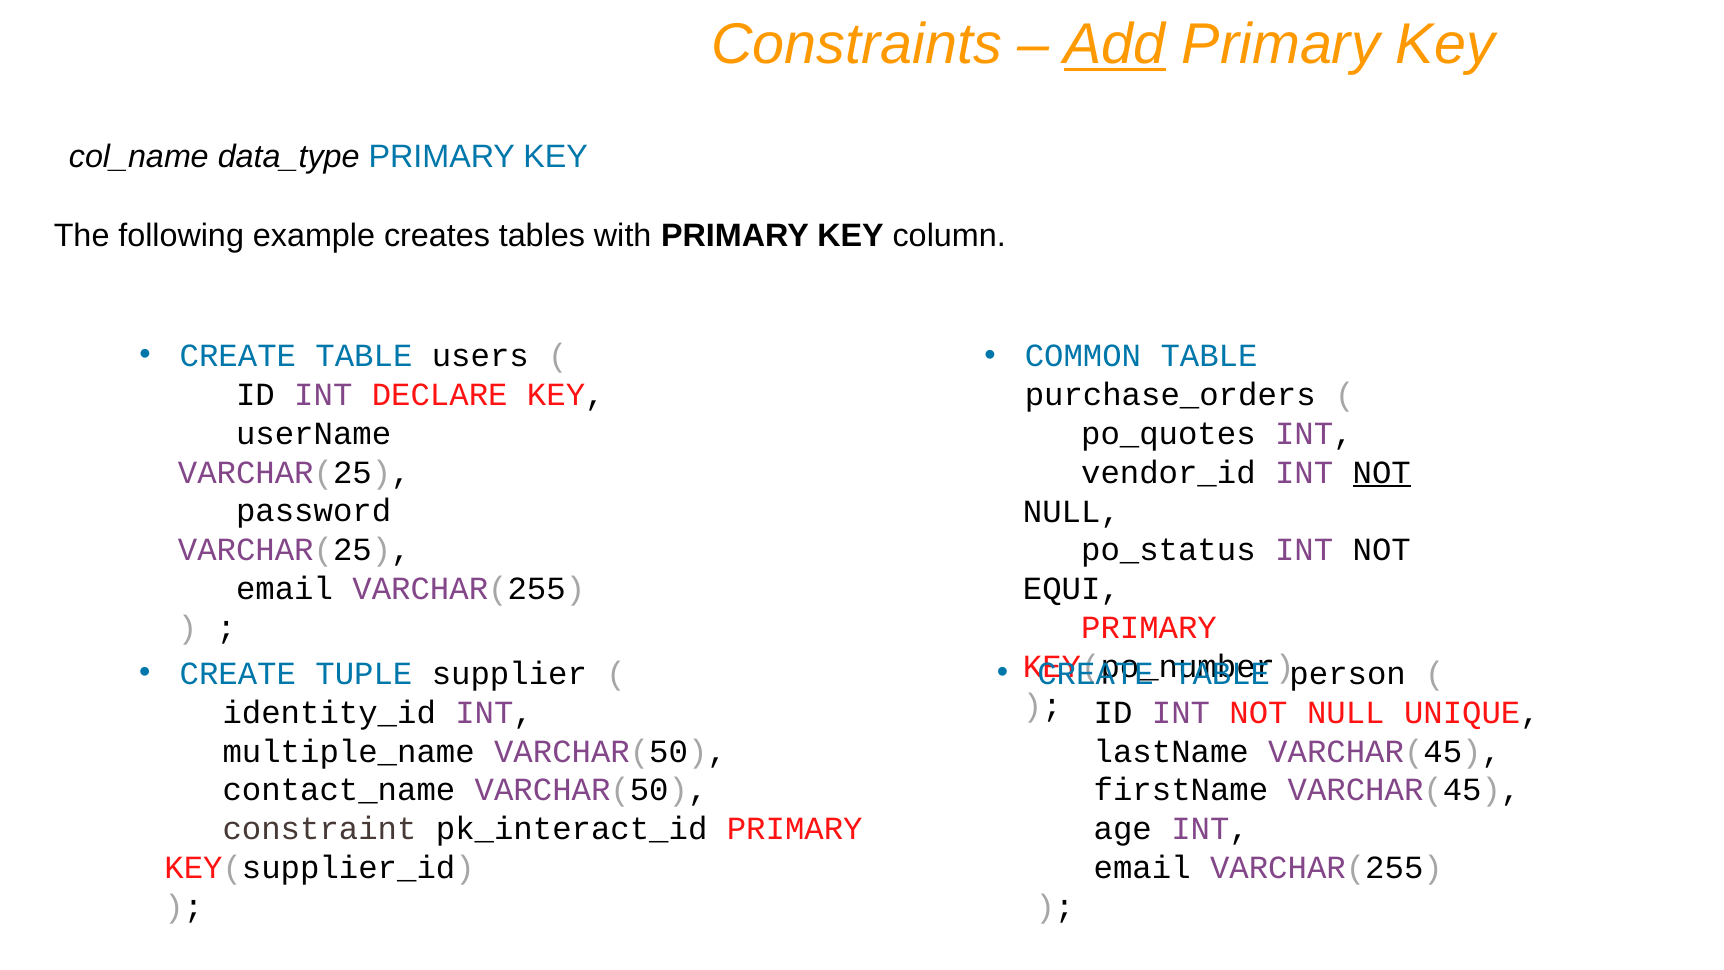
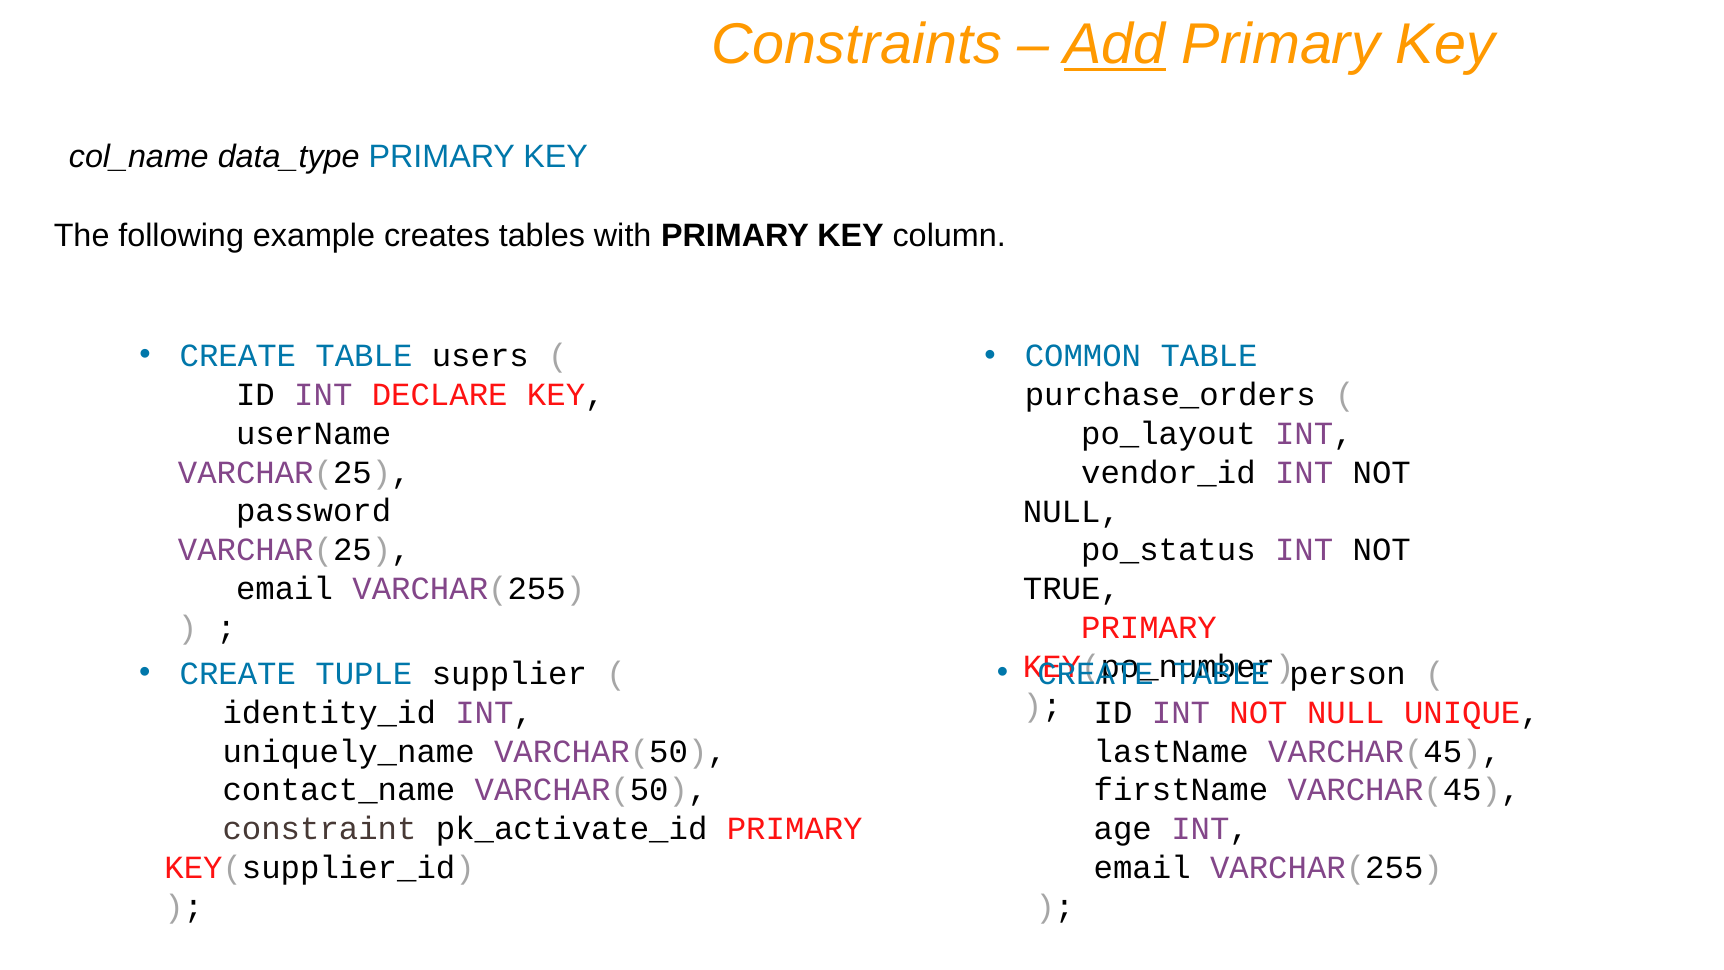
po_quotes: po_quotes -> po_layout
NOT at (1382, 472) underline: present -> none
EQUI: EQUI -> TRUE
multiple_name: multiple_name -> uniquely_name
pk_interact_id: pk_interact_id -> pk_activate_id
